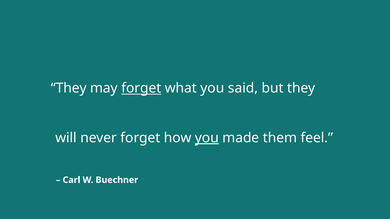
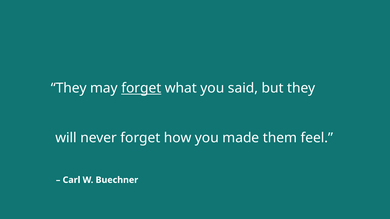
you at (207, 138) underline: present -> none
